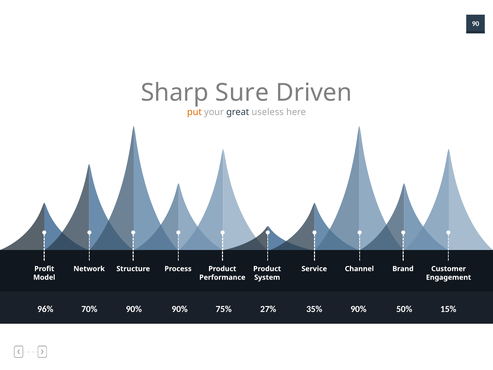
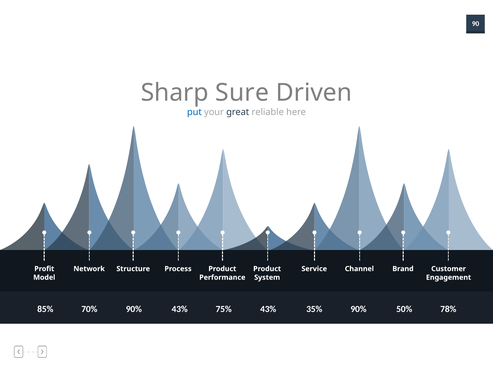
put colour: orange -> blue
useless: useless -> reliable
96%: 96% -> 85%
90% 90%: 90% -> 43%
75% 27%: 27% -> 43%
15%: 15% -> 78%
